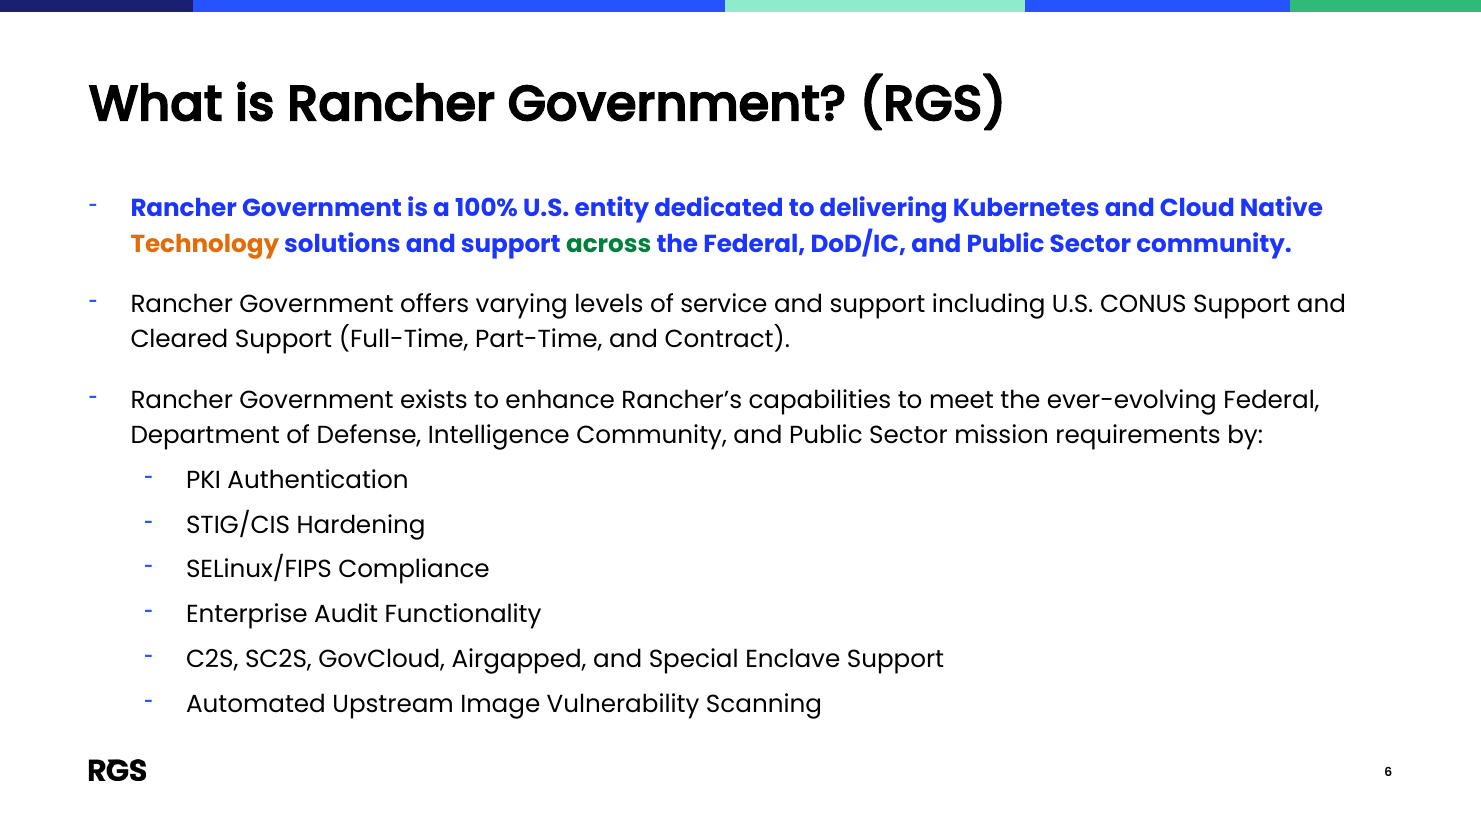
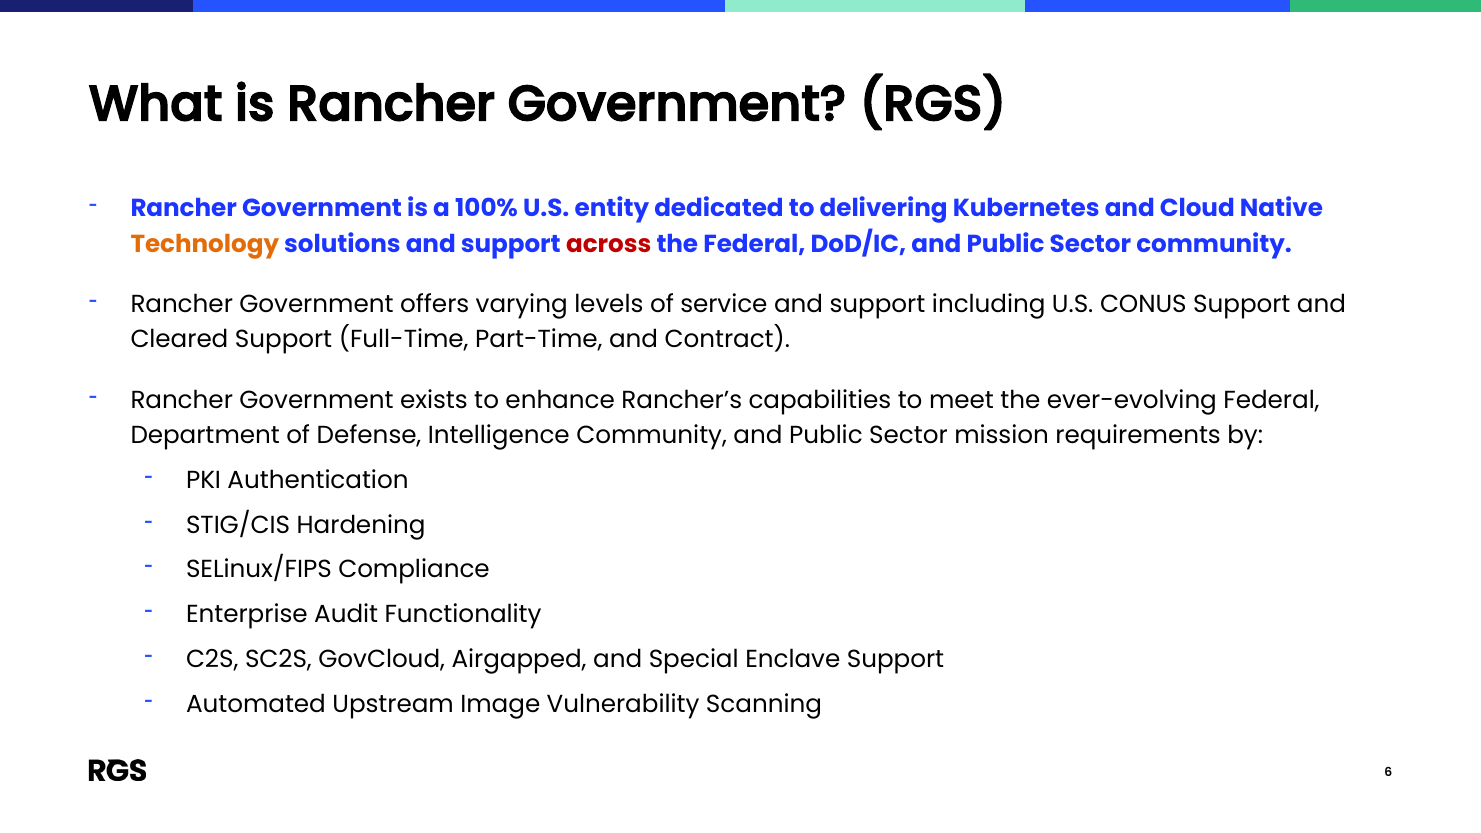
across colour: green -> red
